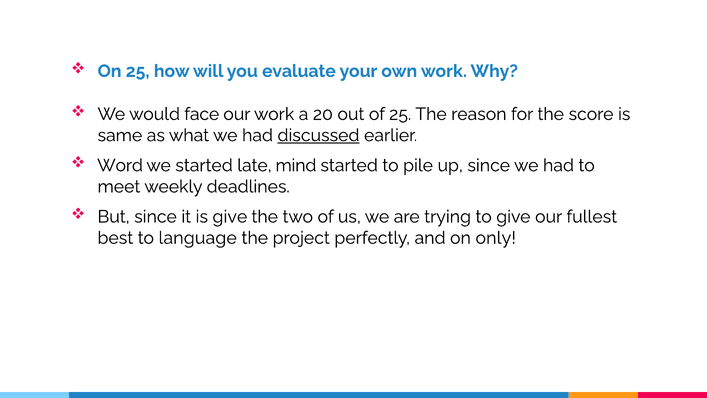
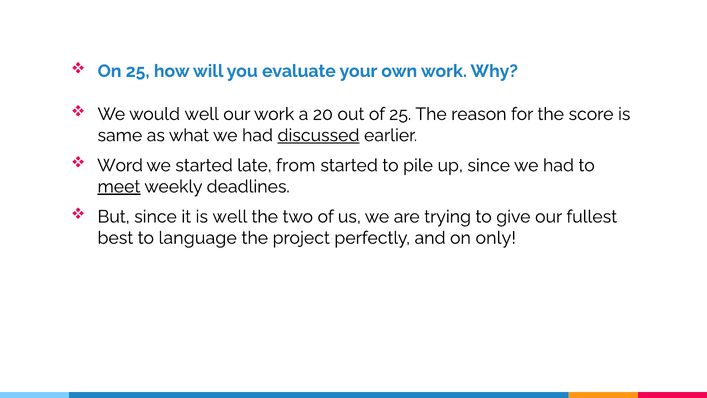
would face: face -> well
mind: mind -> from
meet underline: none -> present
is give: give -> well
